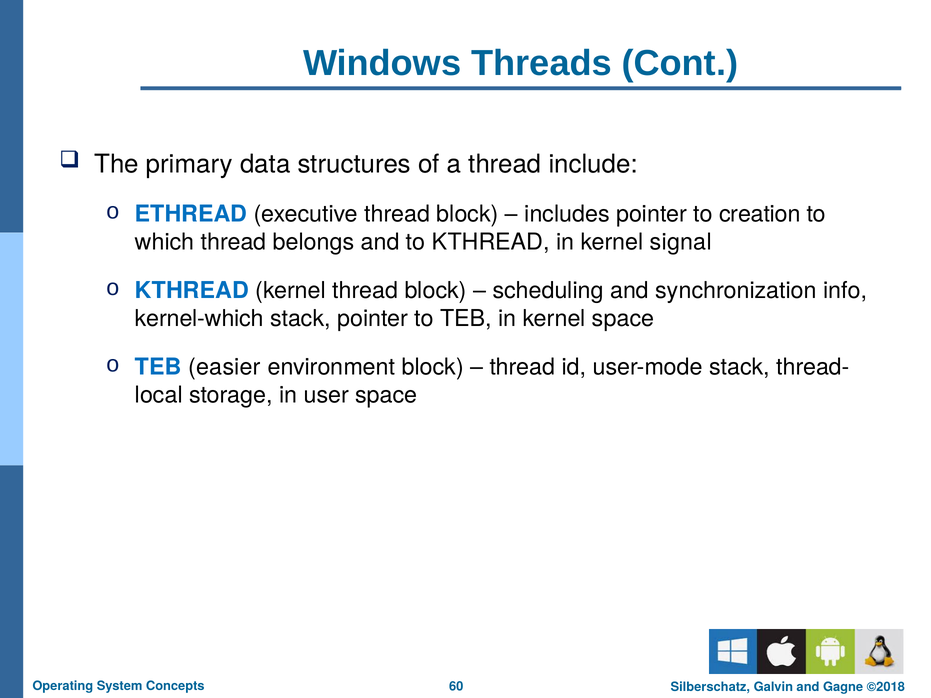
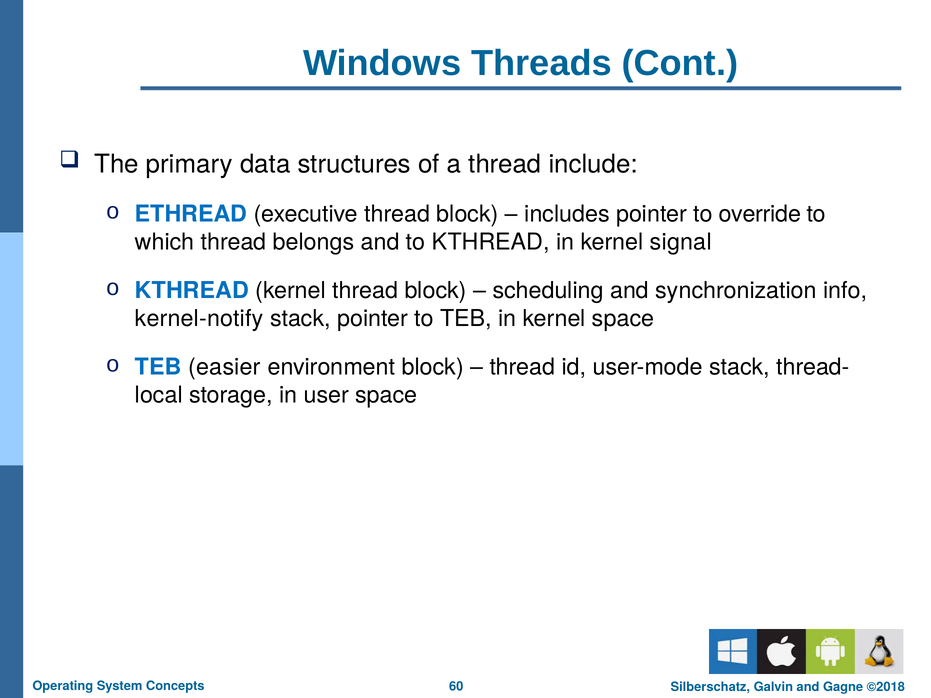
creation: creation -> override
kernel-which: kernel-which -> kernel-notify
